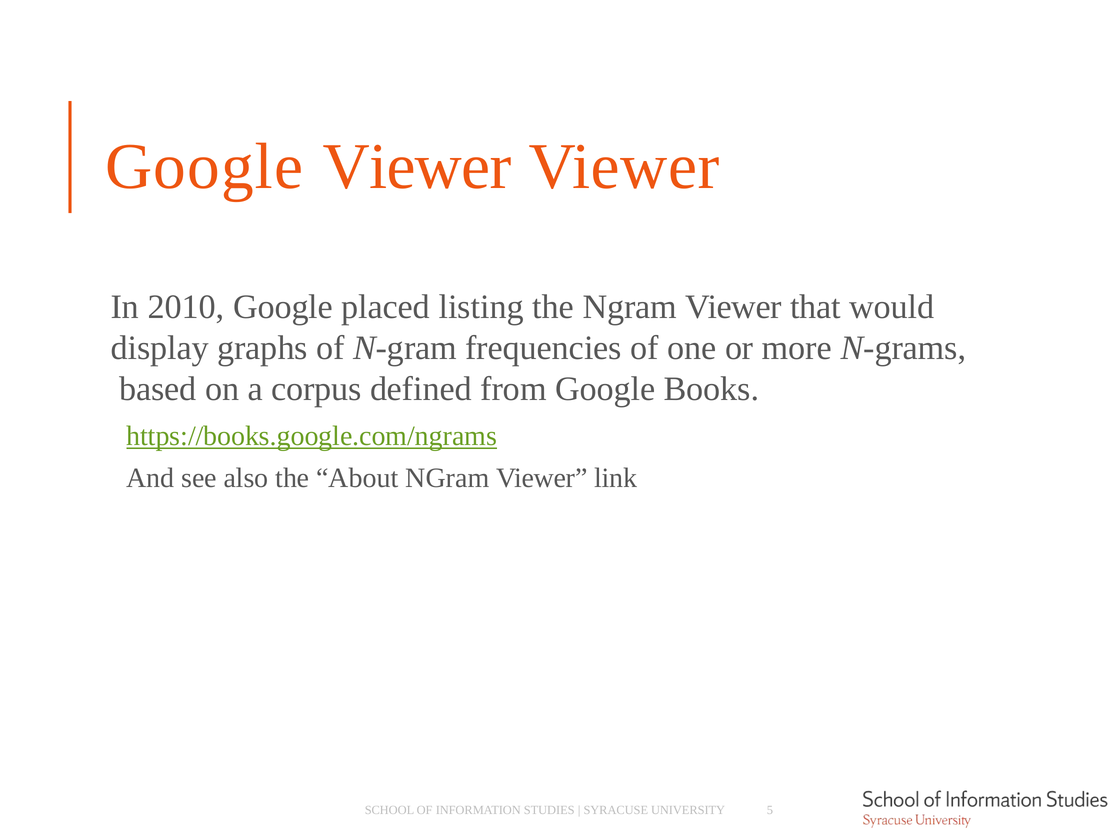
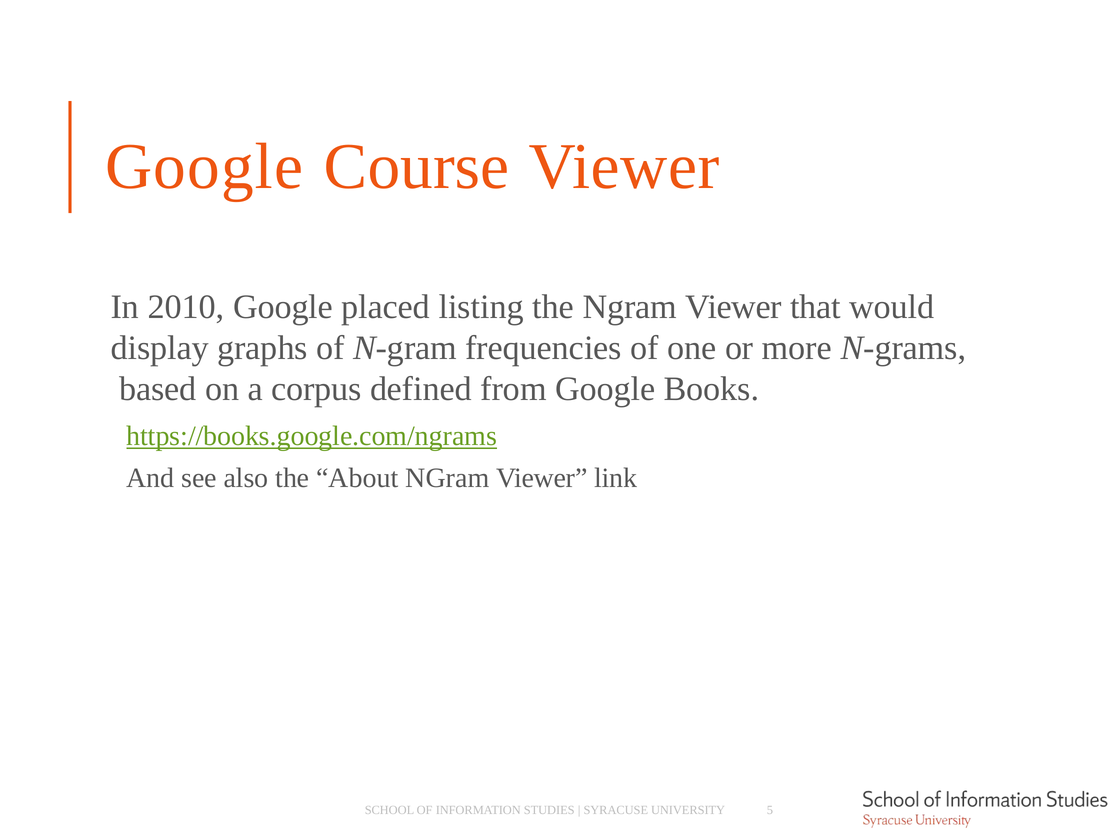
Google Viewer: Viewer -> Course
